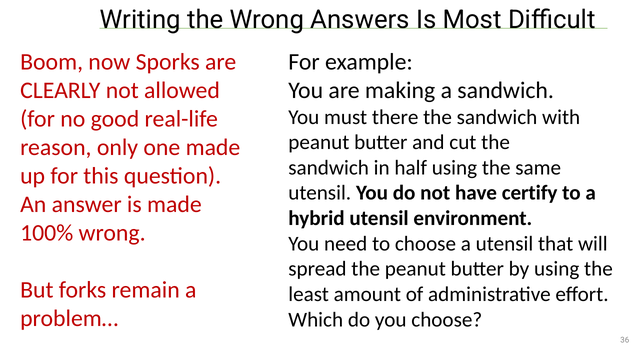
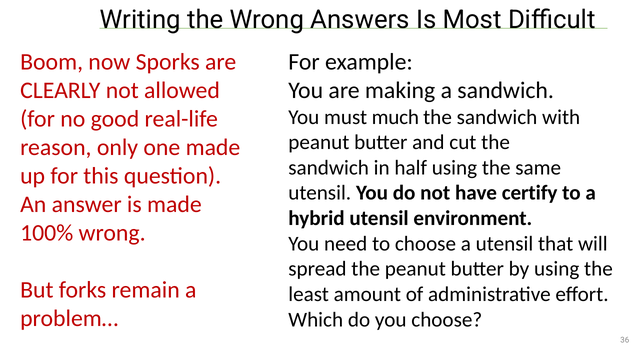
there: there -> much
